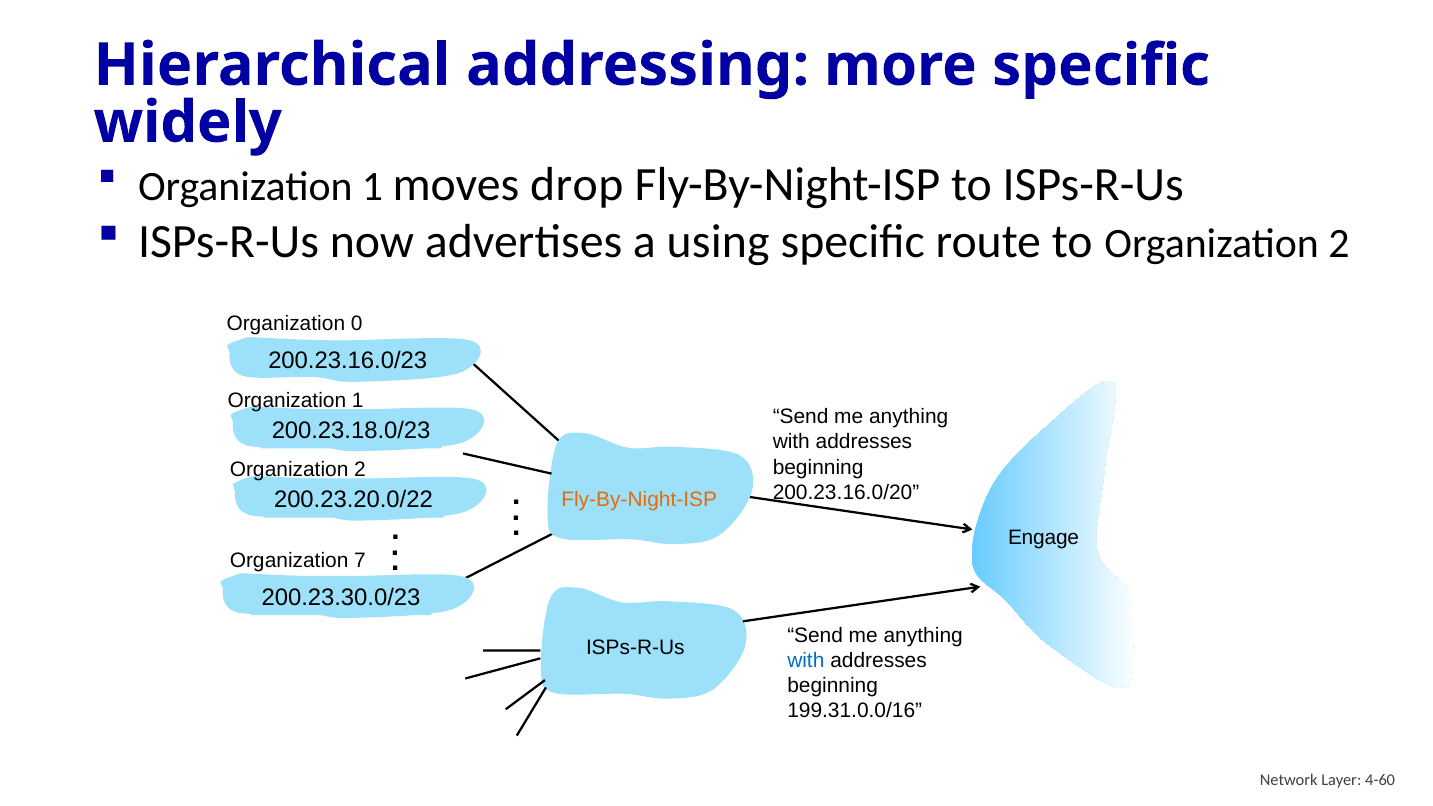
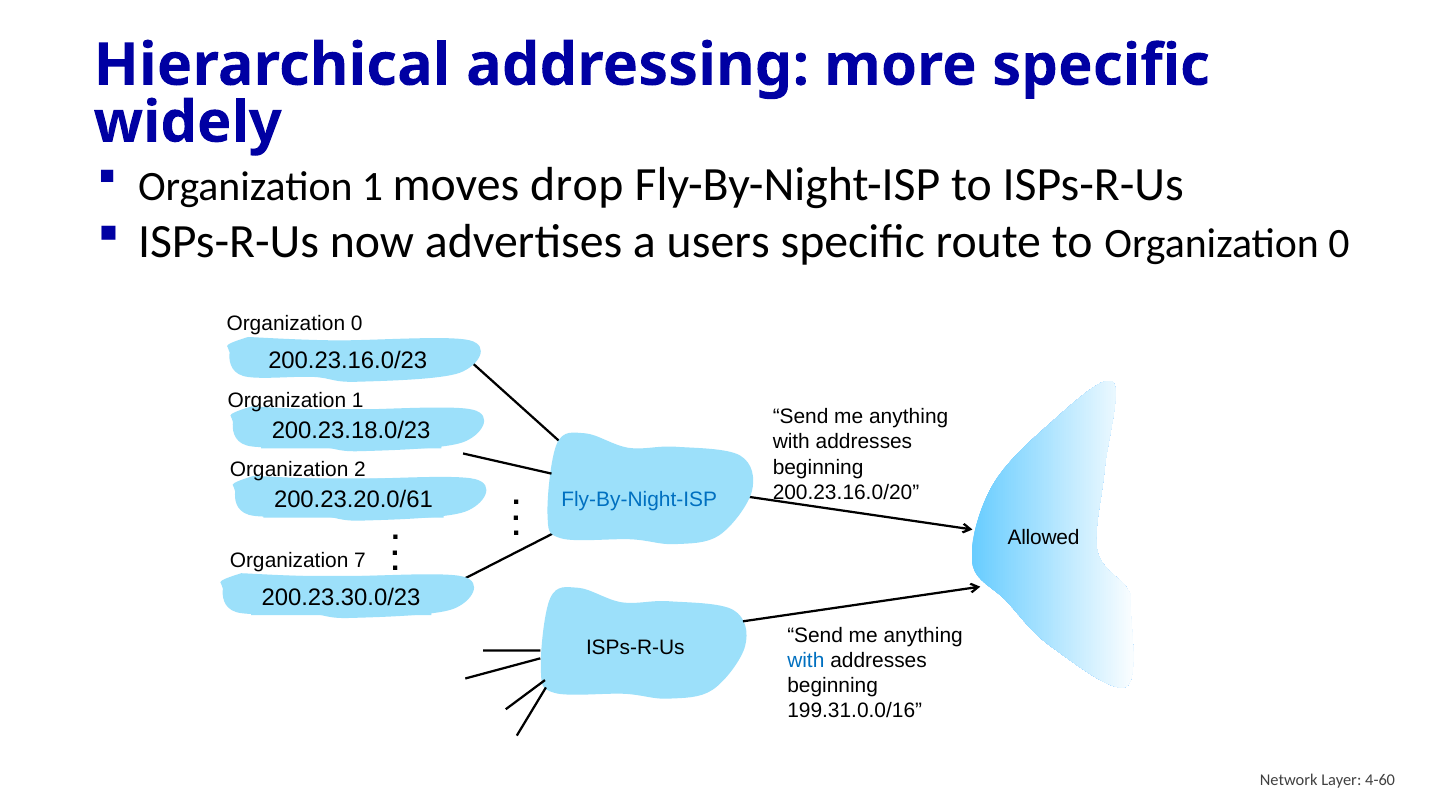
using: using -> users
to Organization 2: 2 -> 0
200.23.20.0/22: 200.23.20.0/22 -> 200.23.20.0/61
Fly-By-Night-ISP at (639, 500) colour: orange -> blue
Engage: Engage -> Allowed
